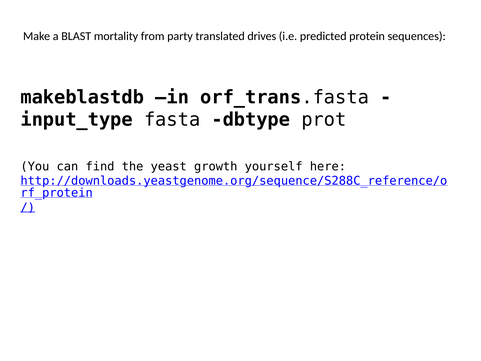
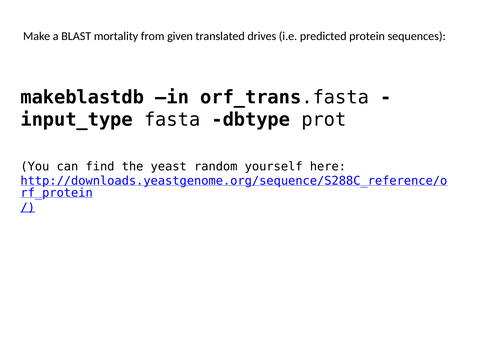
party: party -> given
growth: growth -> random
